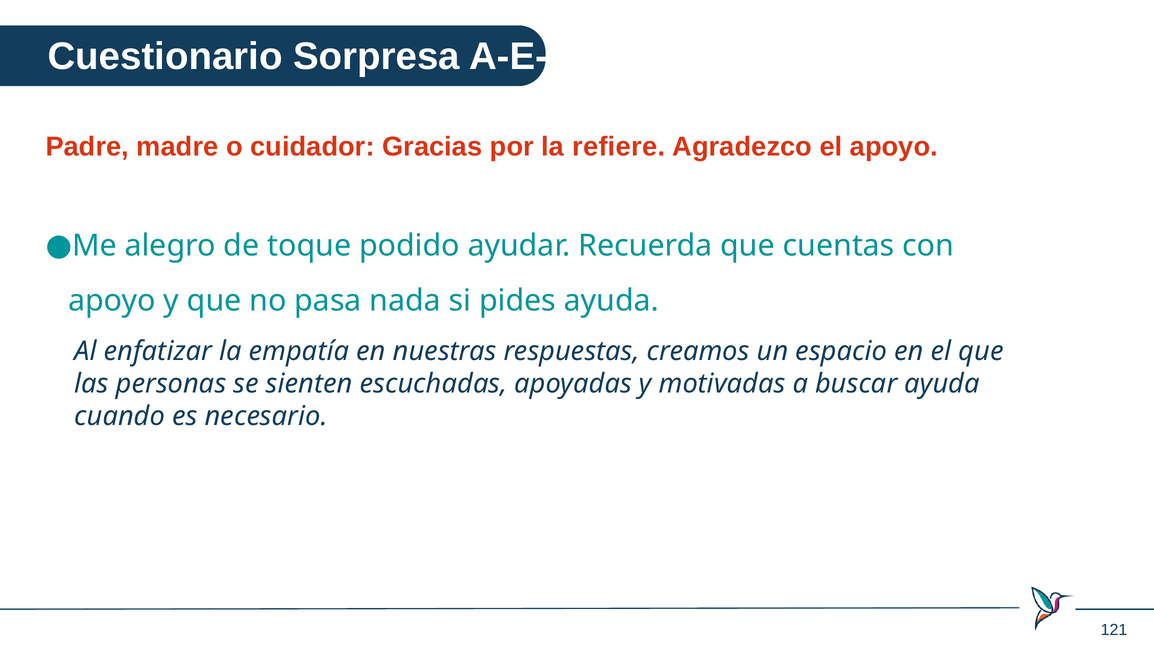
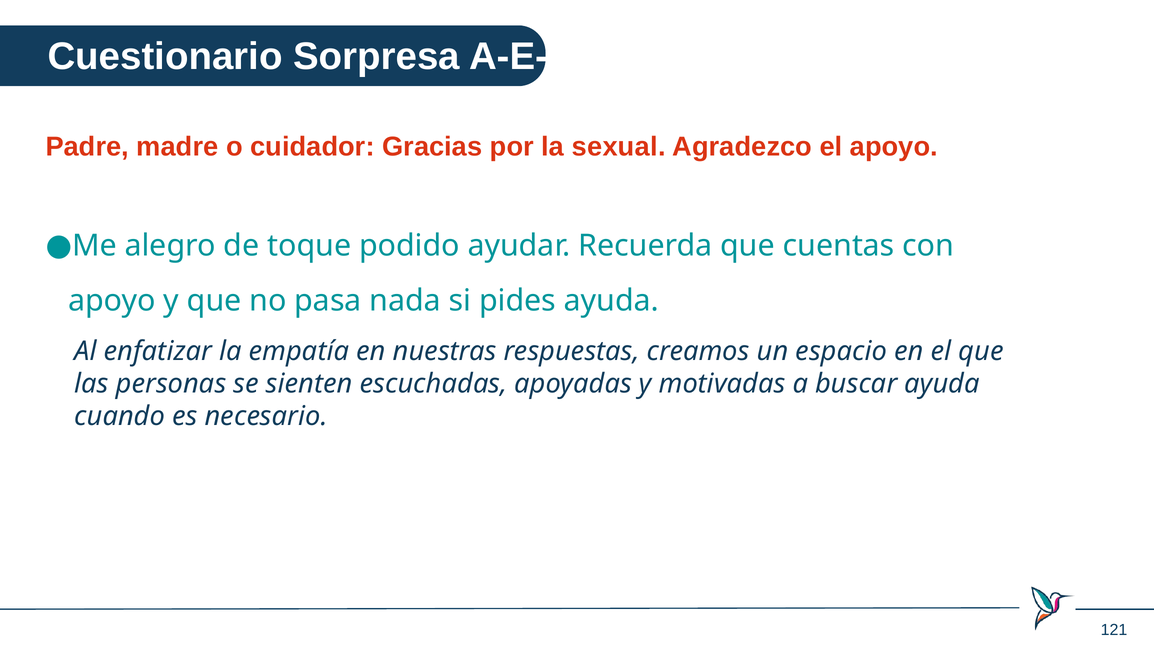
refiere: refiere -> sexual
